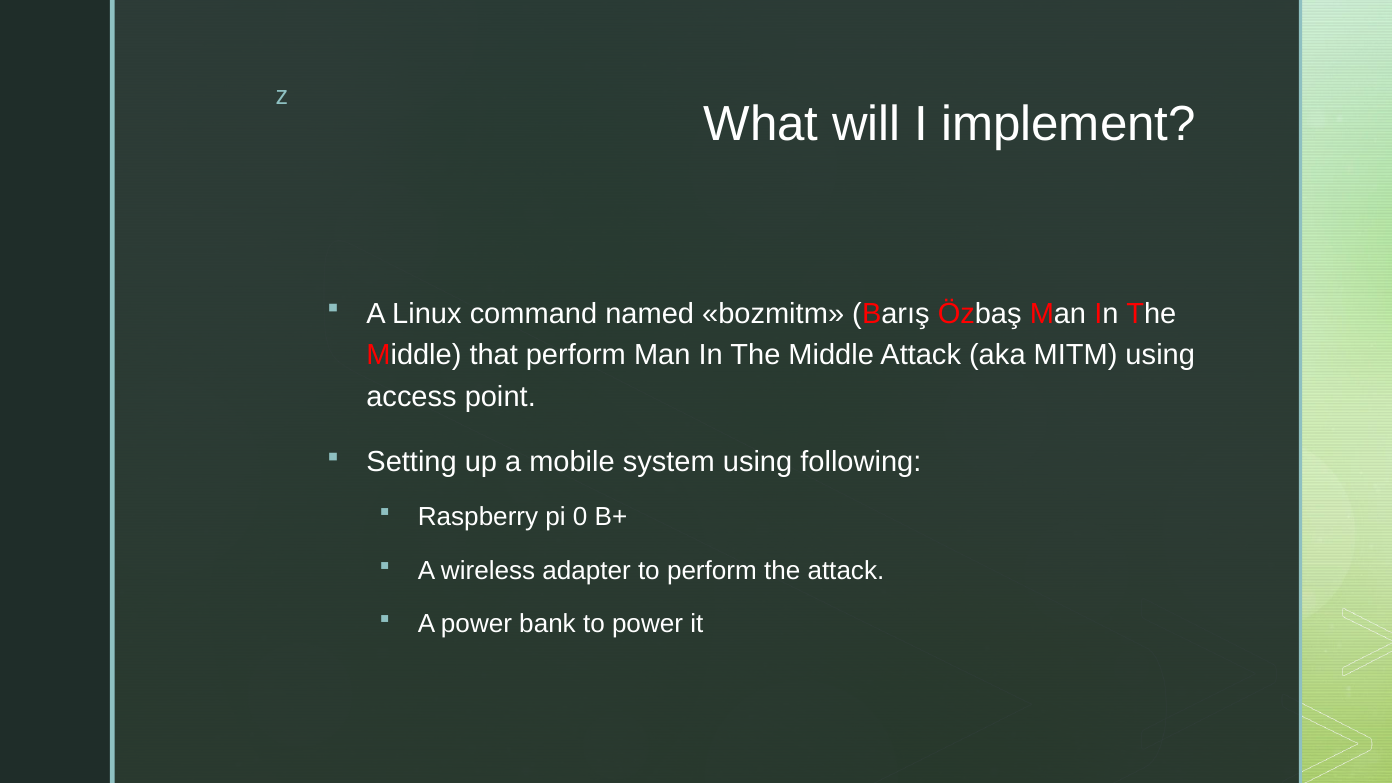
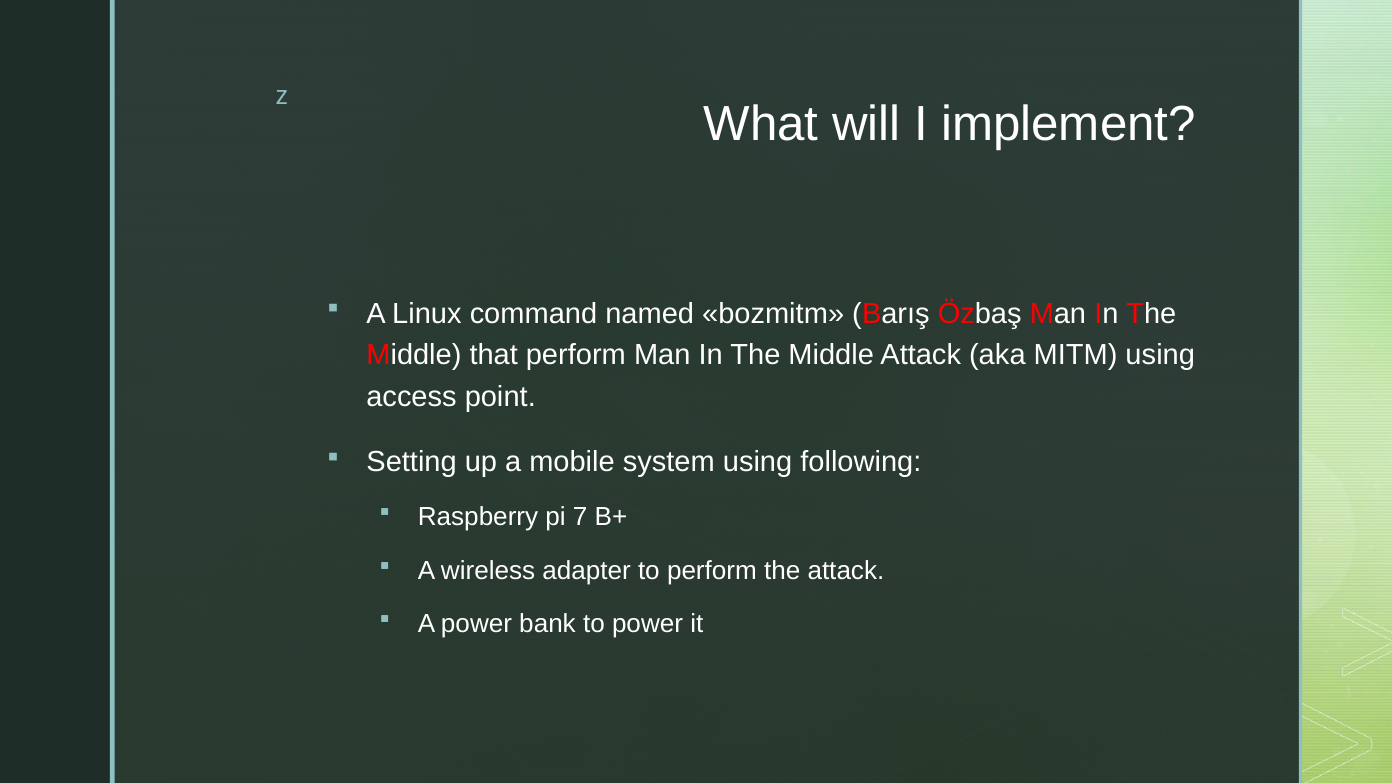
0: 0 -> 7
